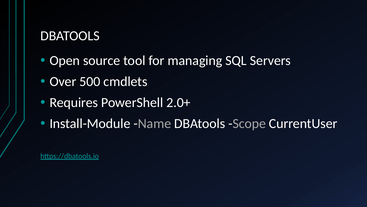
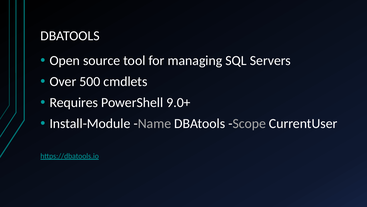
2.0+: 2.0+ -> 9.0+
